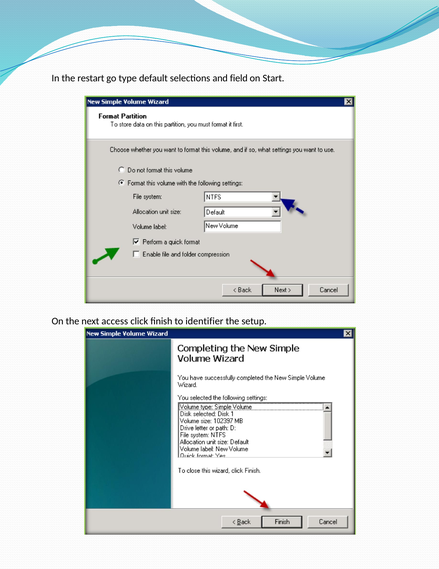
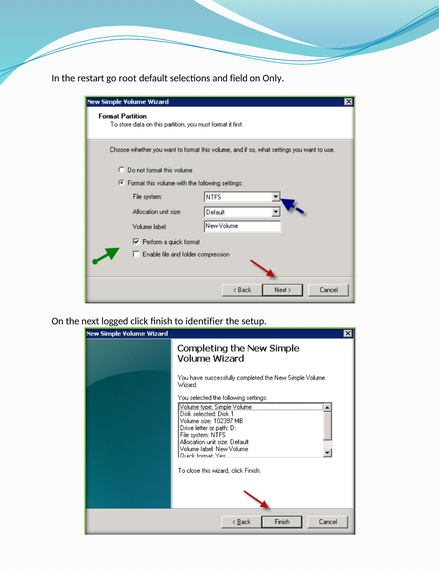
type: type -> root
Start: Start -> Only
access: access -> logged
